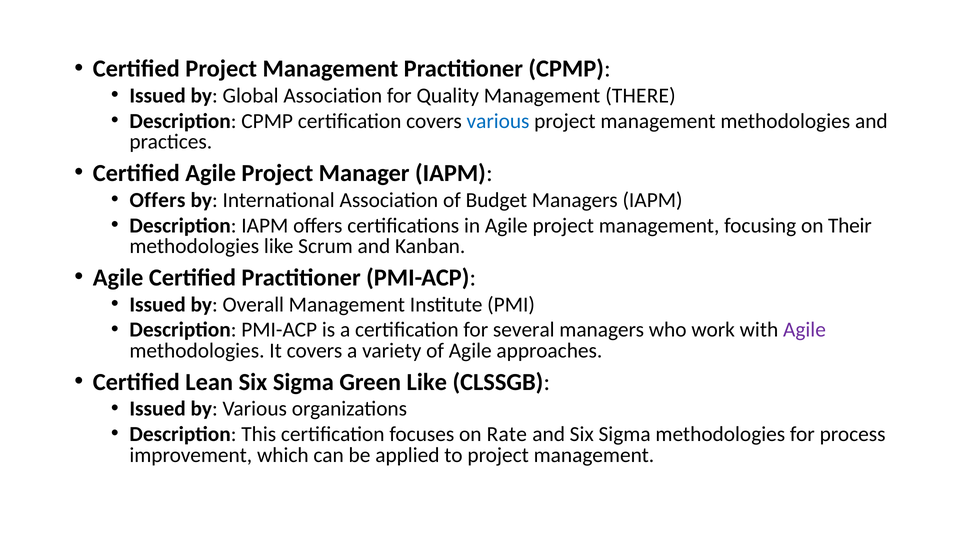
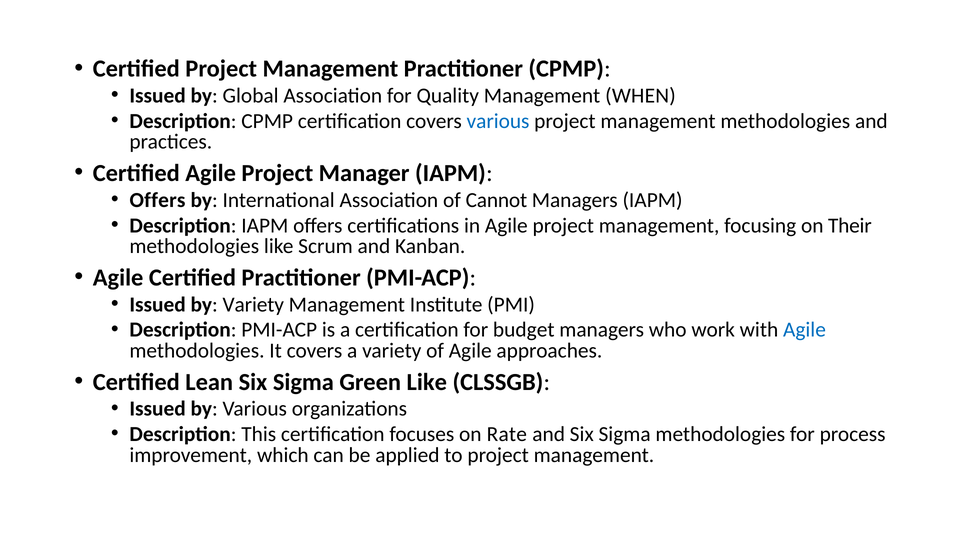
THERE: THERE -> WHEN
Budget: Budget -> Cannot
by Overall: Overall -> Variety
several: several -> budget
Agile at (804, 330) colour: purple -> blue
